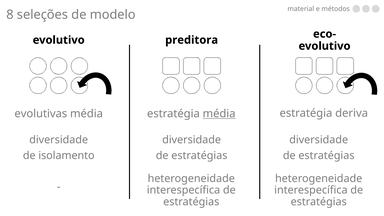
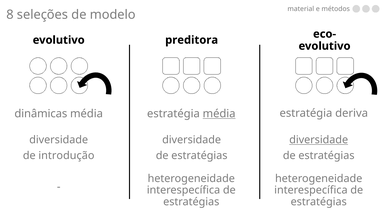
evolutivas: evolutivas -> dinâmicas
diversidade at (319, 140) underline: none -> present
isolamento: isolamento -> introdução
